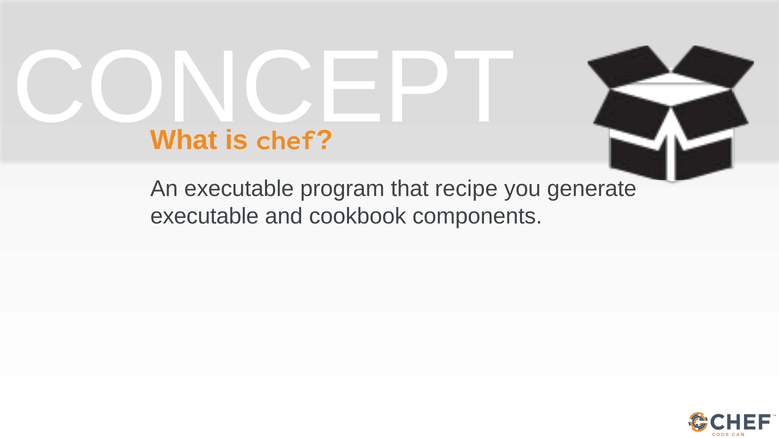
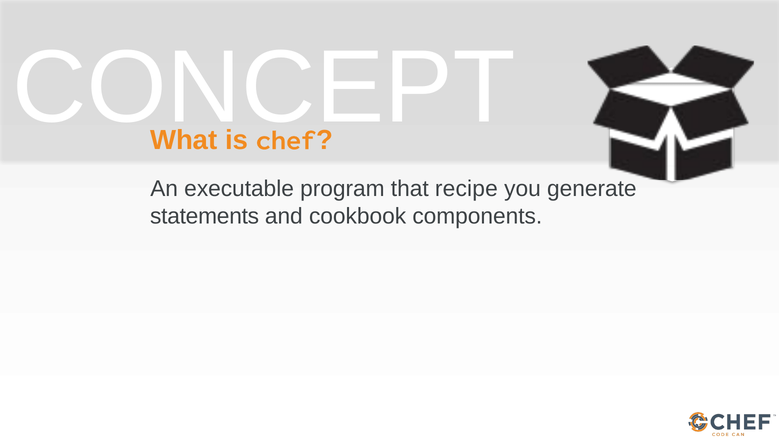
executable at (205, 216): executable -> statements
